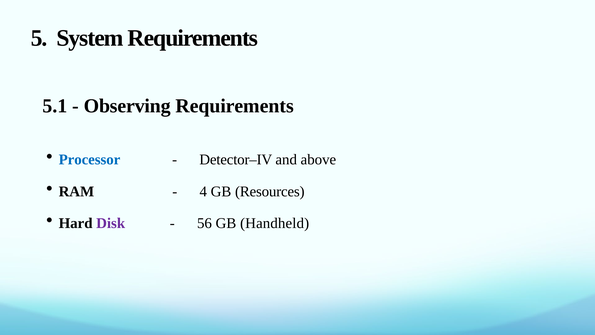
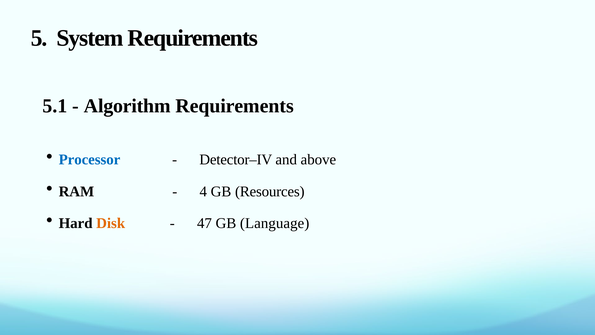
Observing: Observing -> Algorithm
Disk colour: purple -> orange
56: 56 -> 47
Handheld: Handheld -> Language
